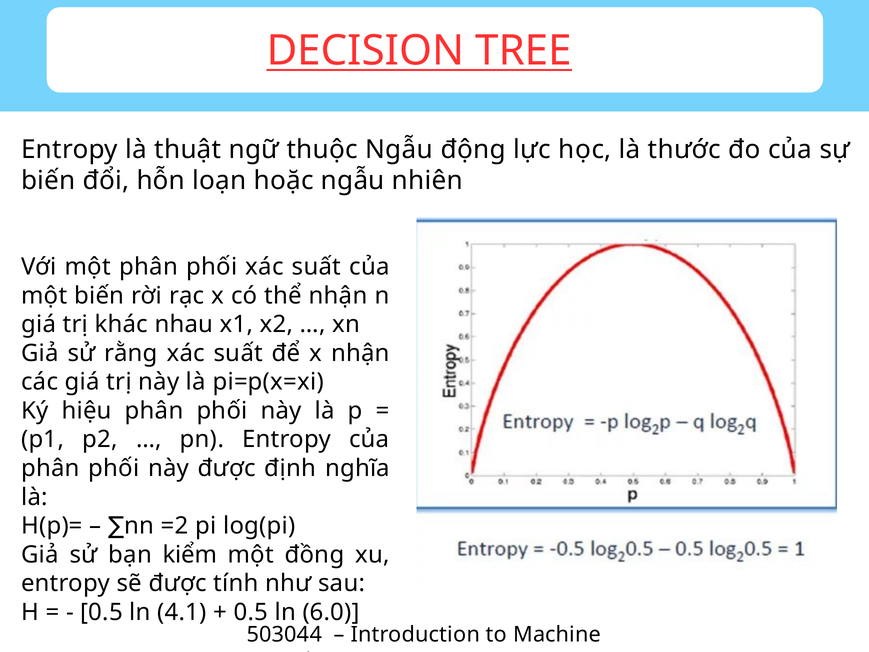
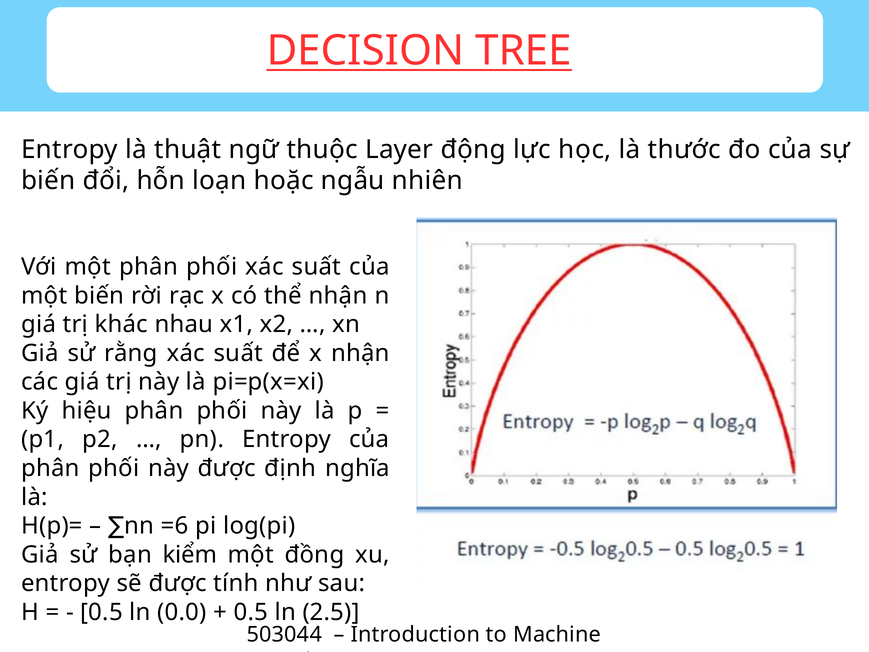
thuộc Ngẫu: Ngẫu -> Layer
=2: =2 -> =6
4.1: 4.1 -> 0.0
6.0: 6.0 -> 2.5
